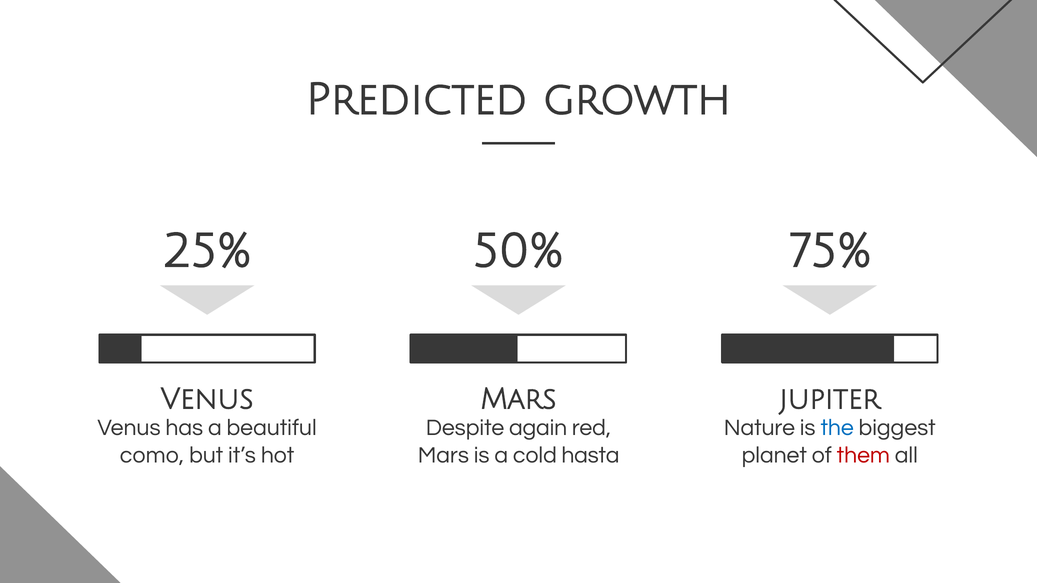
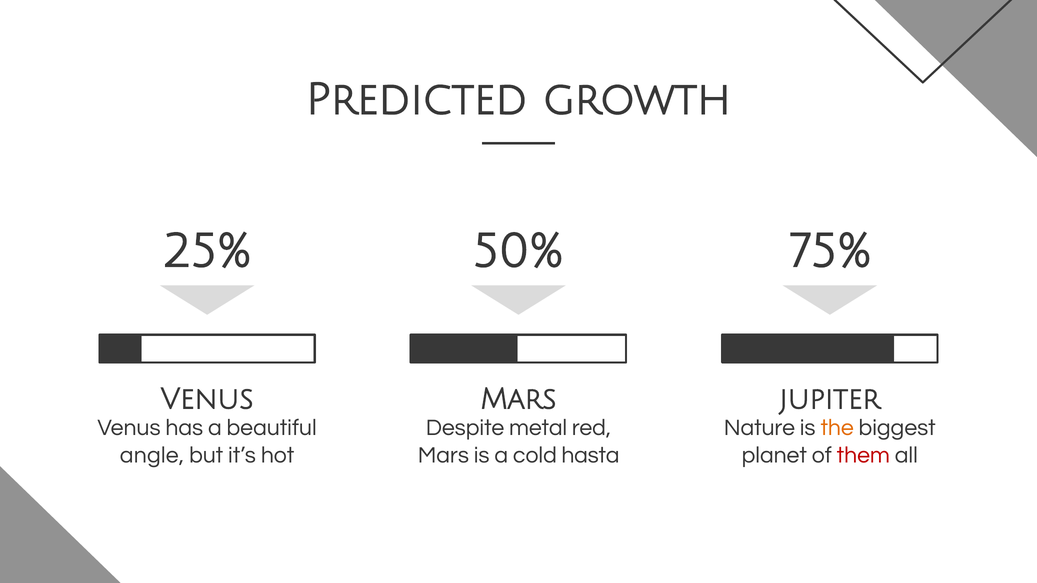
again: again -> metal
the colour: blue -> orange
como: como -> angle
